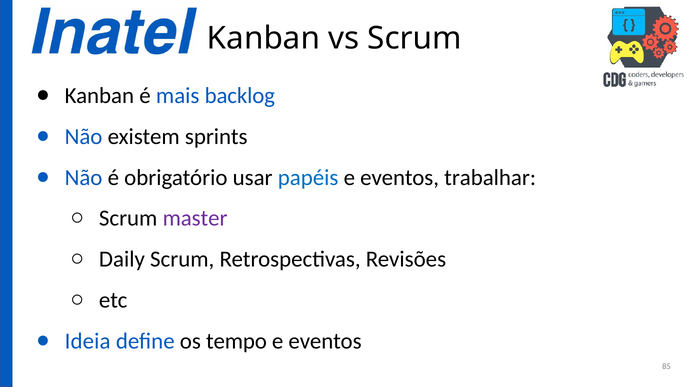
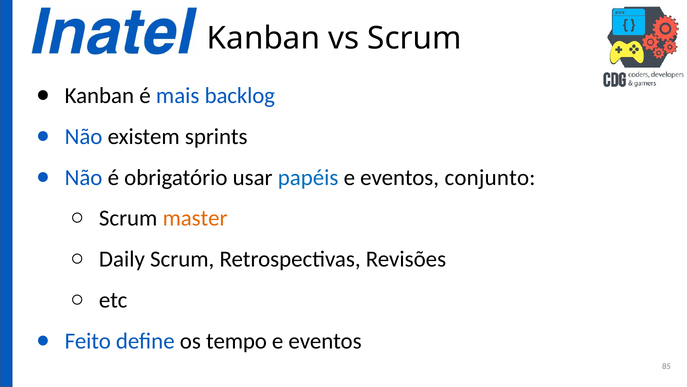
trabalhar: trabalhar -> conjunto
master colour: purple -> orange
Ideia: Ideia -> Feito
